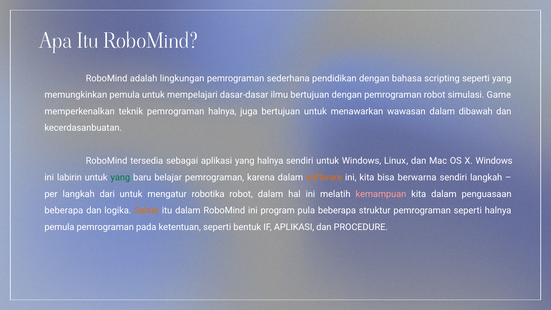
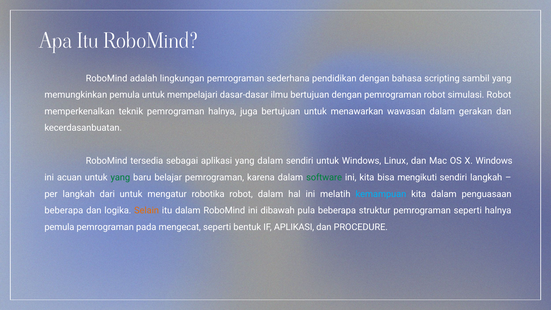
scripting seperti: seperti -> sambil
simulasi Game: Game -> Robot
dibawah: dibawah -> gerakan
yang halnya: halnya -> dalam
labirin: labirin -> acuan
software colour: orange -> green
berwarna: berwarna -> mengikuti
kemampuan colour: pink -> light blue
program: program -> dibawah
ketentuan: ketentuan -> mengecat
